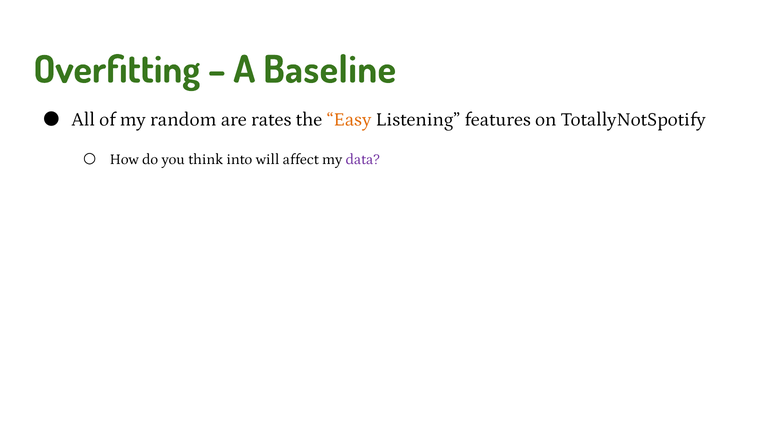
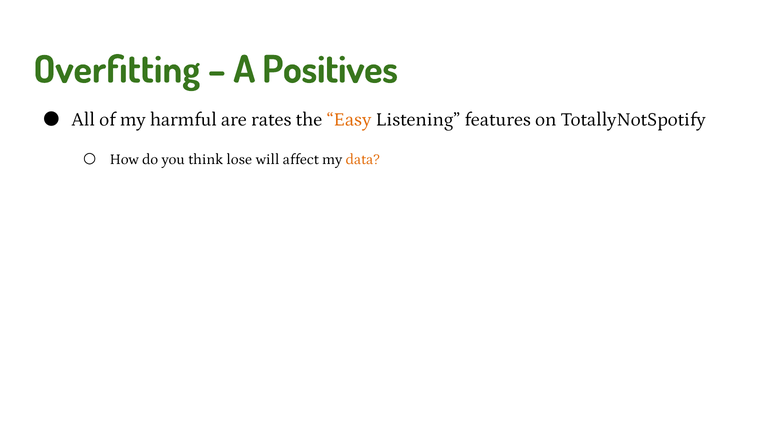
Baseline: Baseline -> Positives
random: random -> harmful
into: into -> lose
data colour: purple -> orange
